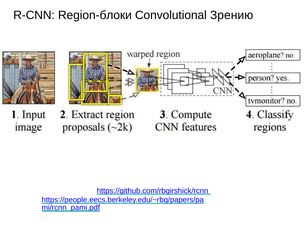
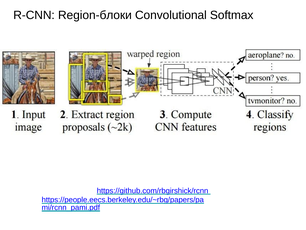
Зрению: Зрению -> Softmax
